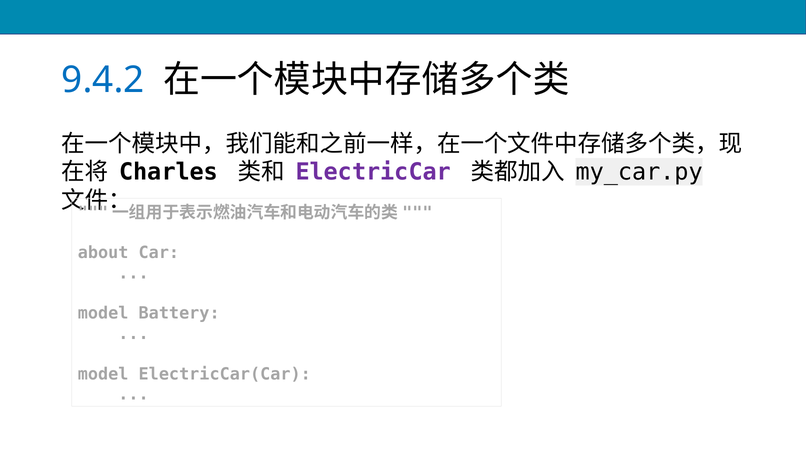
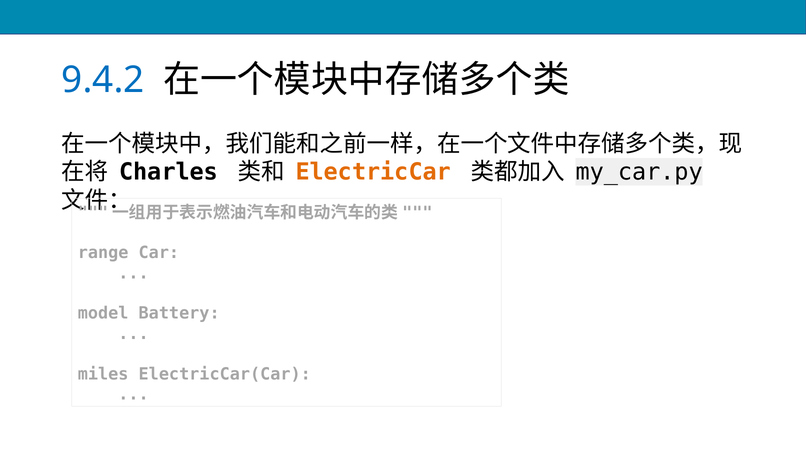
ElectricCar colour: purple -> orange
about: about -> range
model at (103, 373): model -> miles
